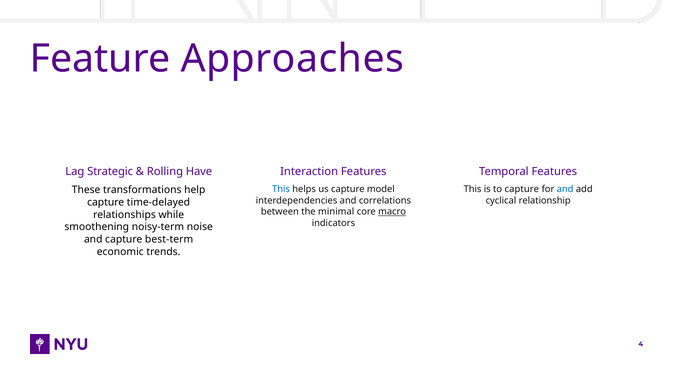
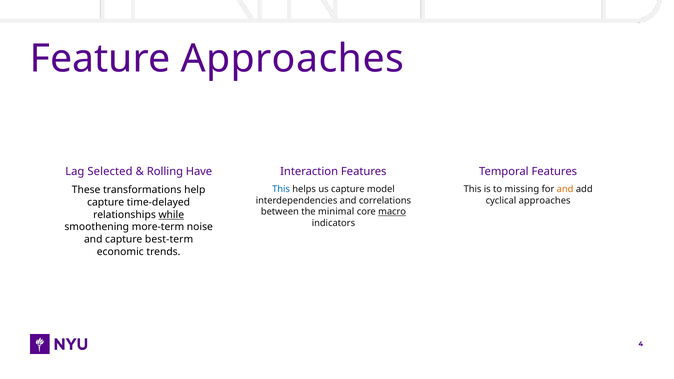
Strategic: Strategic -> Selected
to capture: capture -> missing
and at (565, 189) colour: blue -> orange
cyclical relationship: relationship -> approaches
while underline: none -> present
noisy-term: noisy-term -> more-term
